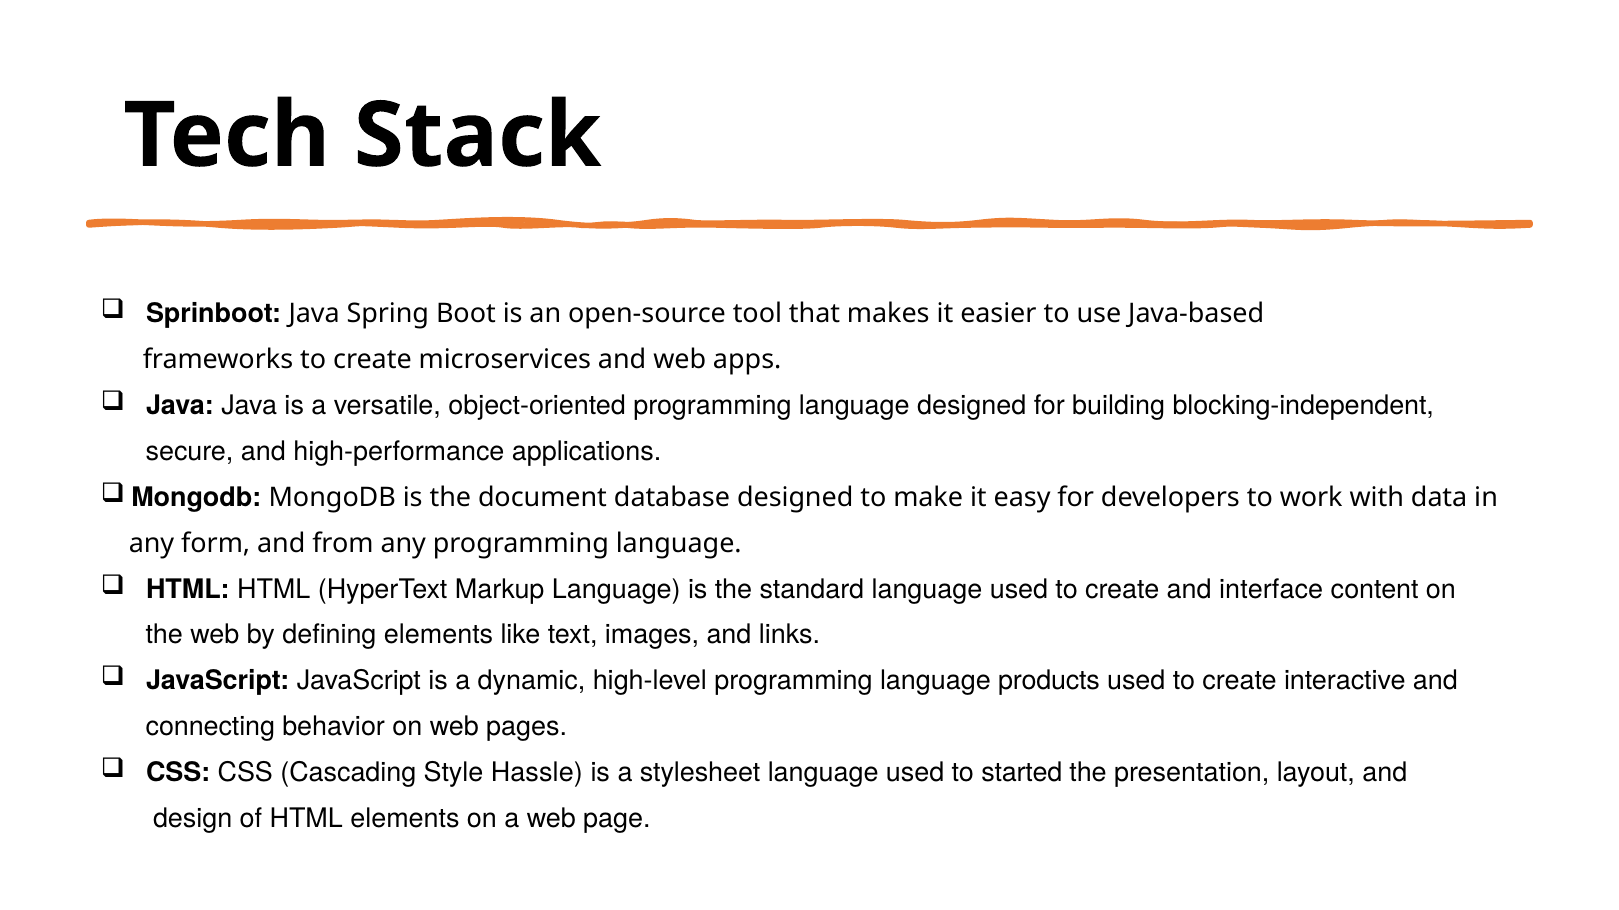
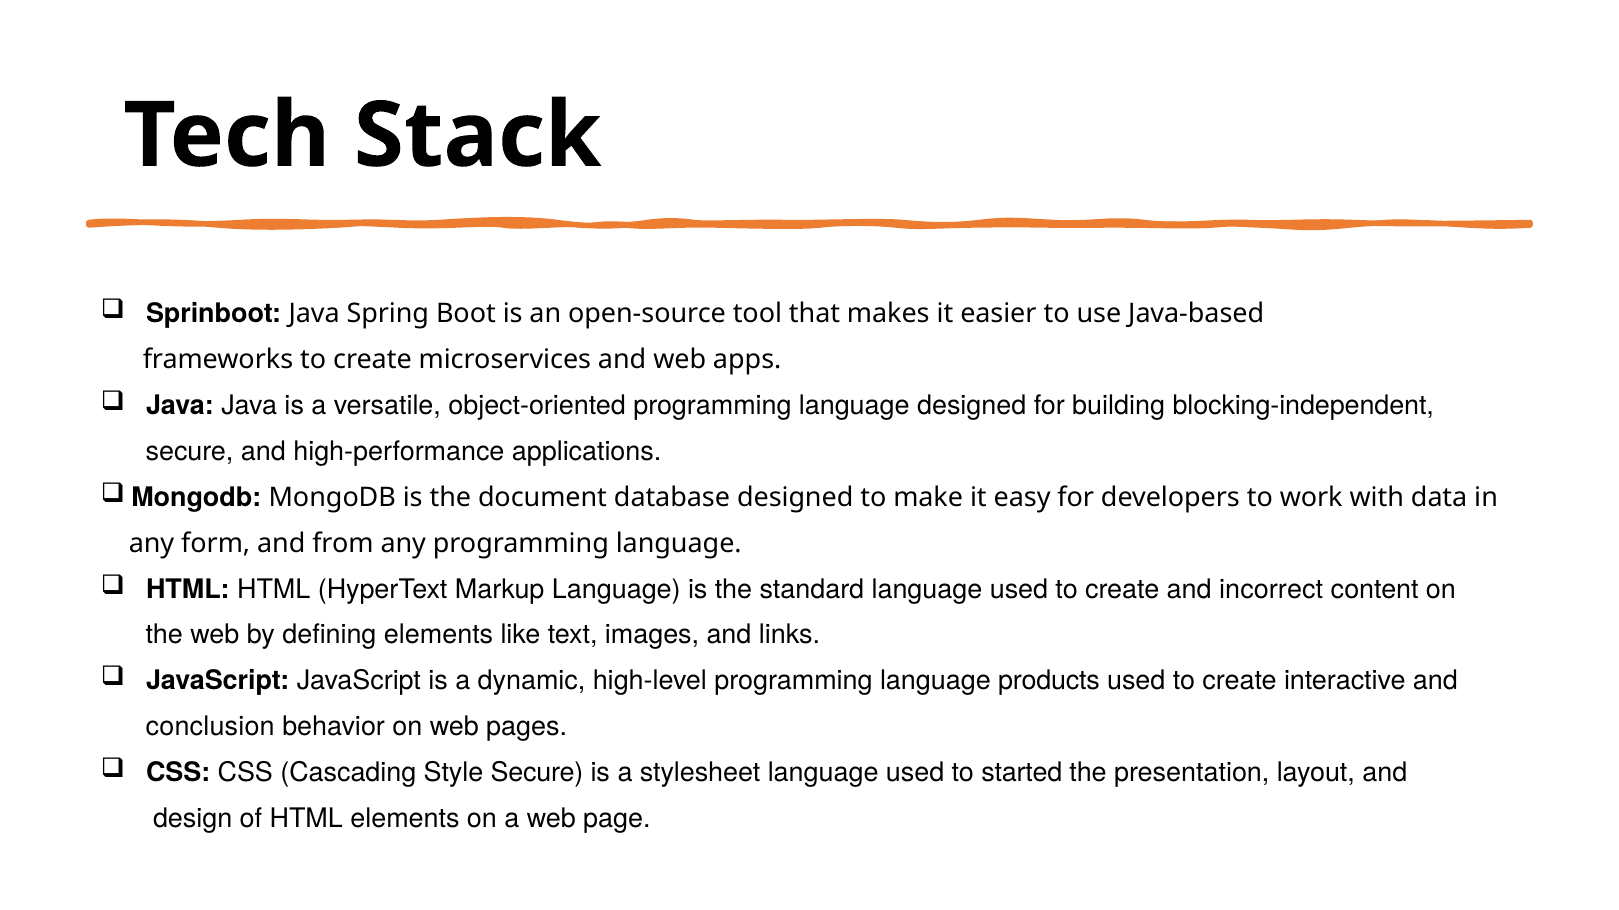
interface: interface -> incorrect
connecting: connecting -> conclusion
Style Hassle: Hassle -> Secure
